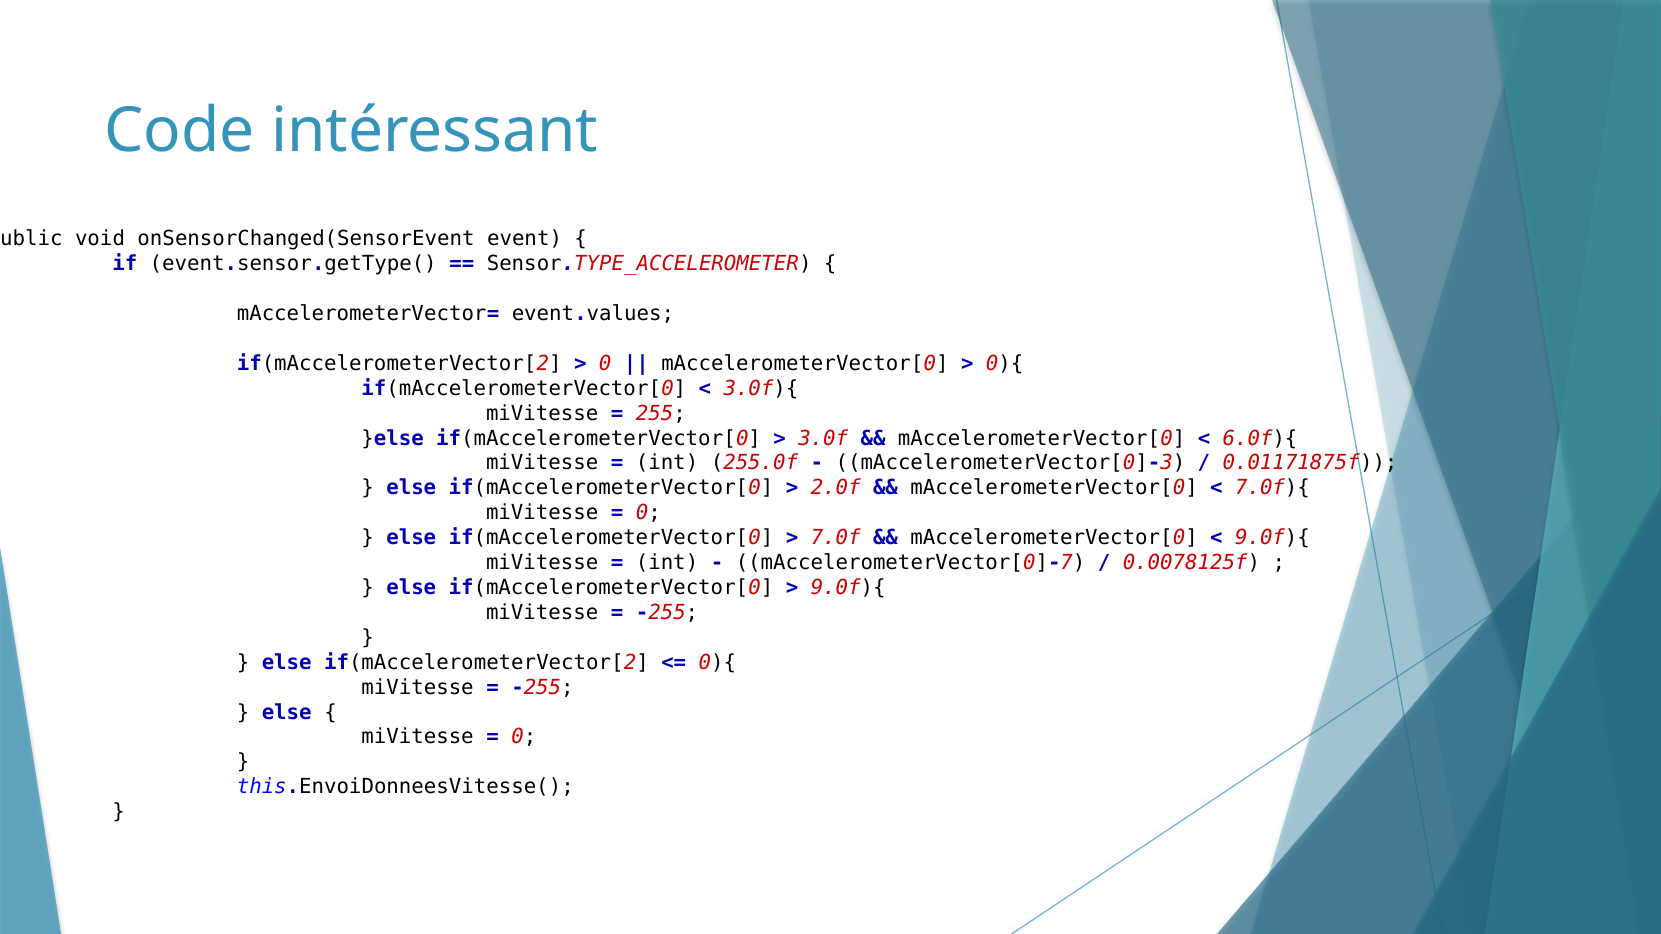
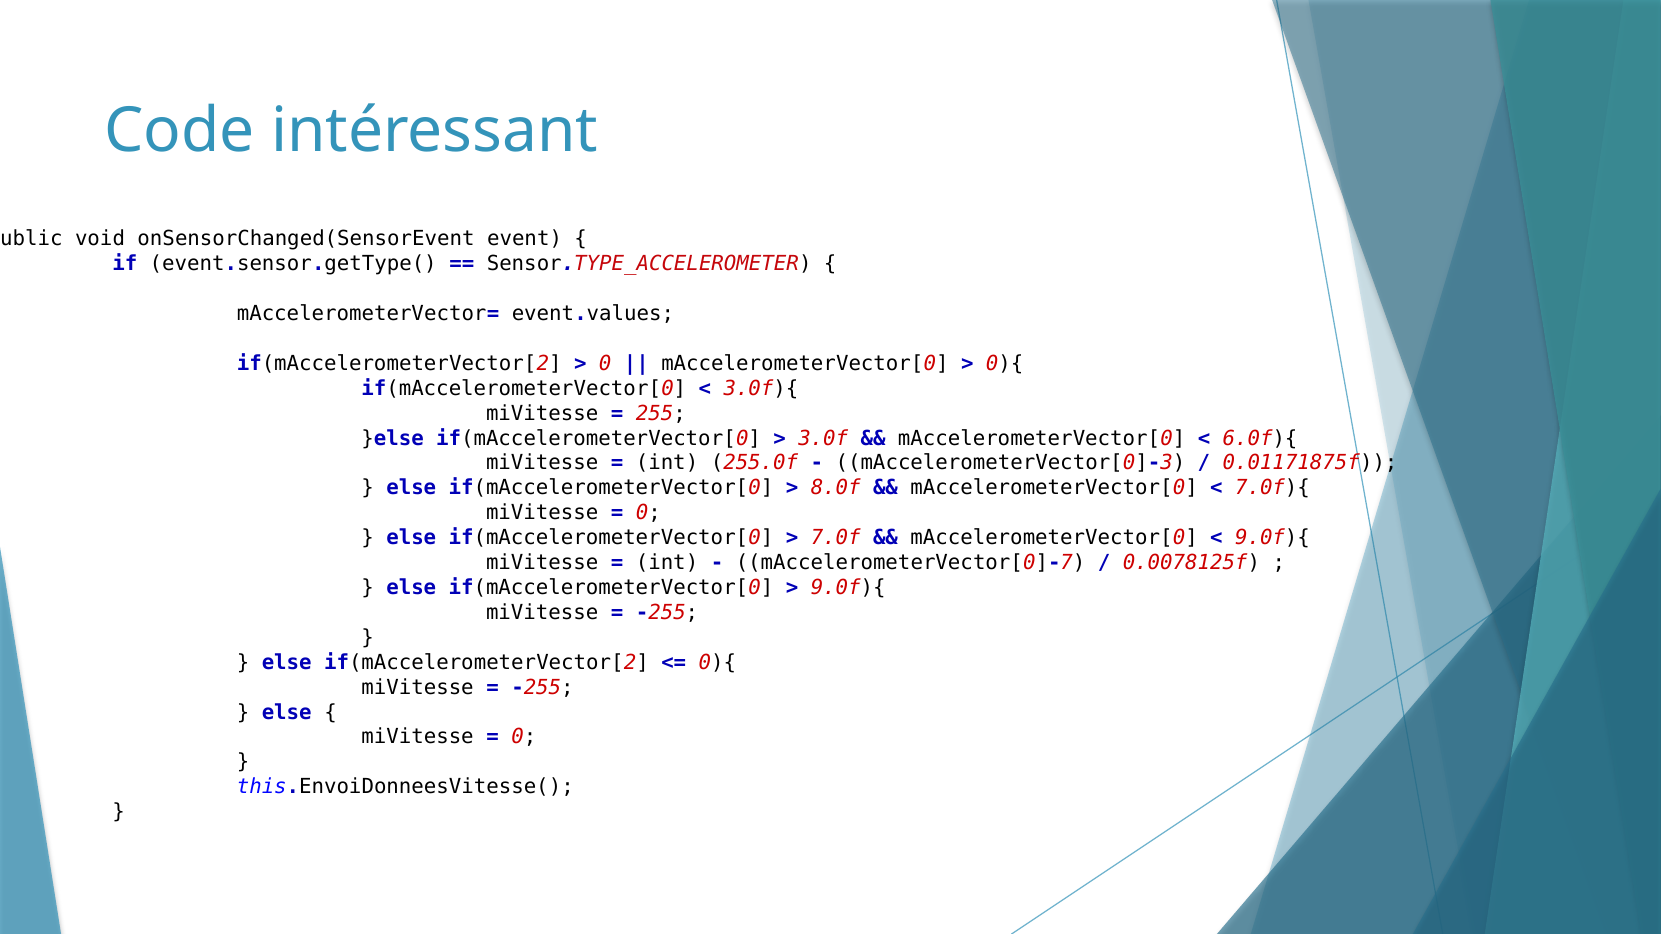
2.0f: 2.0f -> 8.0f
